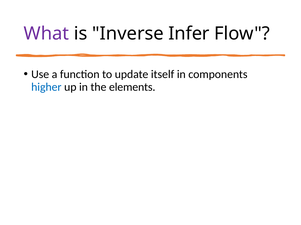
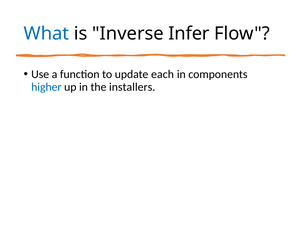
What colour: purple -> blue
itself: itself -> each
elements: elements -> installers
